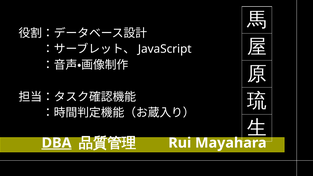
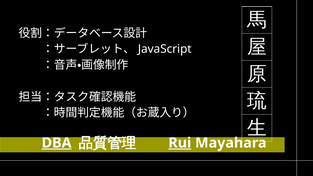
Rui underline: none -> present
